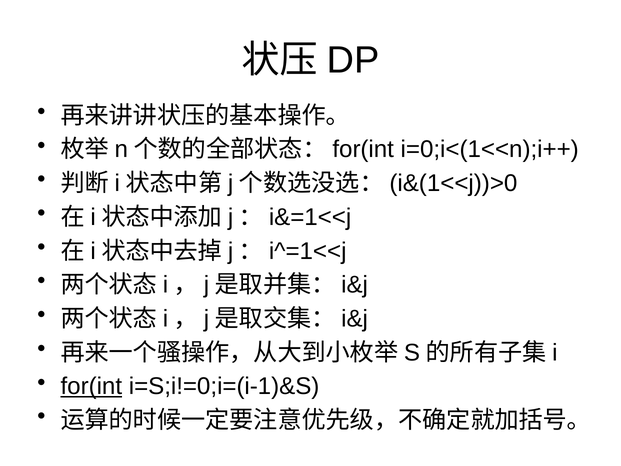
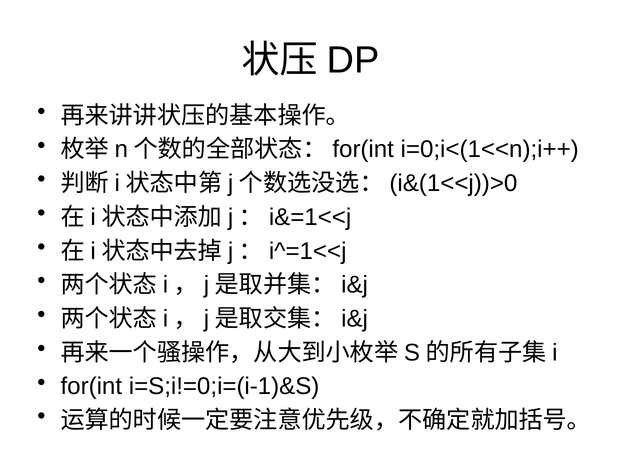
for(int at (91, 386) underline: present -> none
